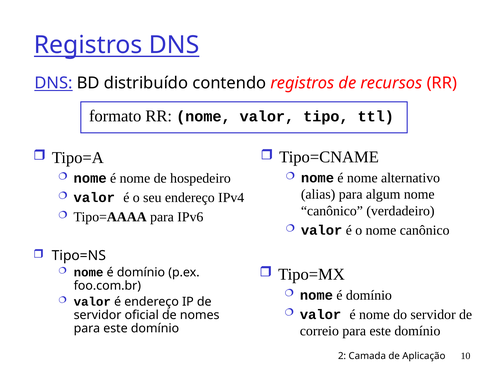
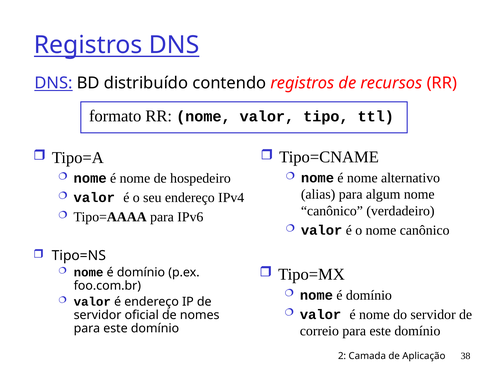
10: 10 -> 38
